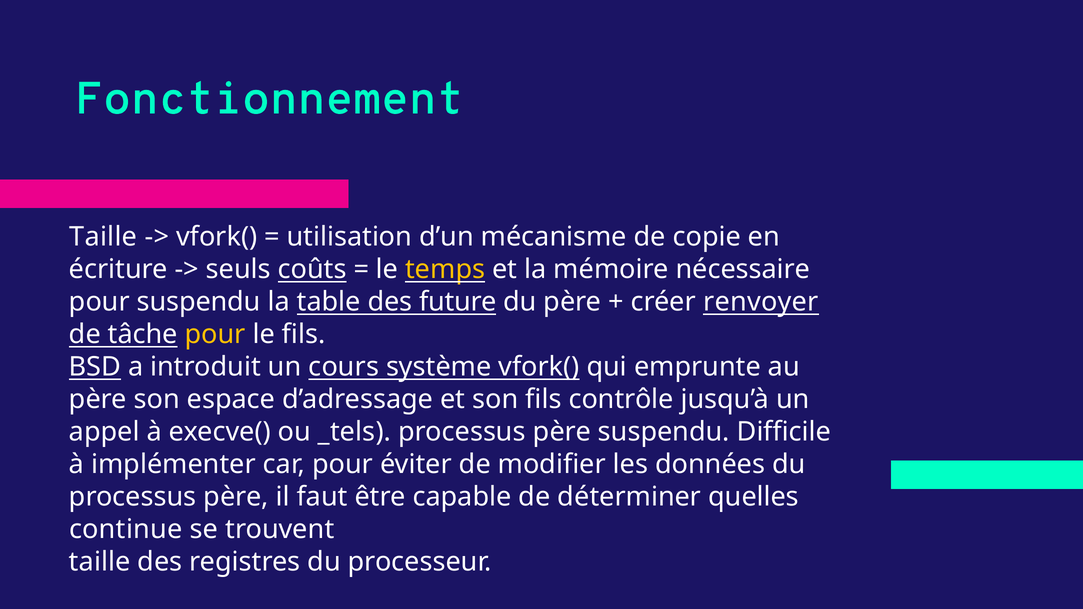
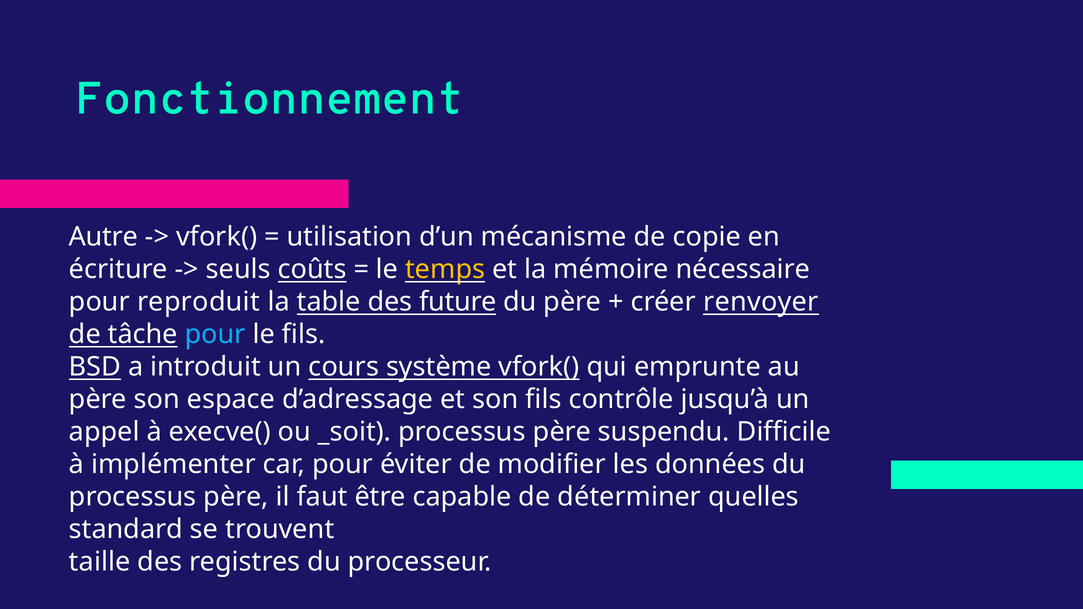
Taille at (103, 237): Taille -> Autre
pour suspendu: suspendu -> reproduit
pour at (215, 335) colour: yellow -> light blue
_tels: _tels -> _soit
continue: continue -> standard
